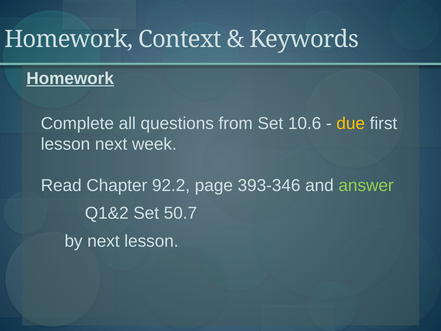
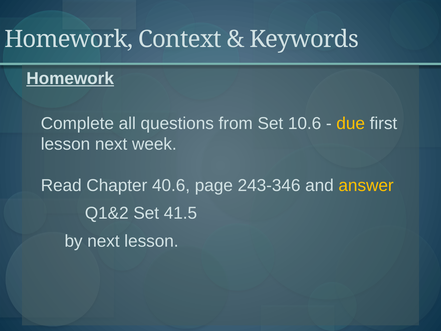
92.2: 92.2 -> 40.6
393-346: 393-346 -> 243-346
answer colour: light green -> yellow
50.7: 50.7 -> 41.5
